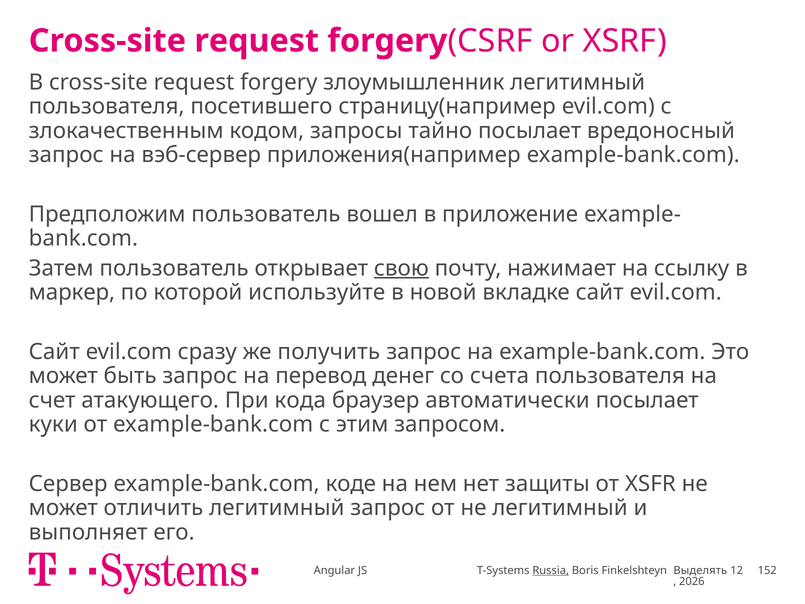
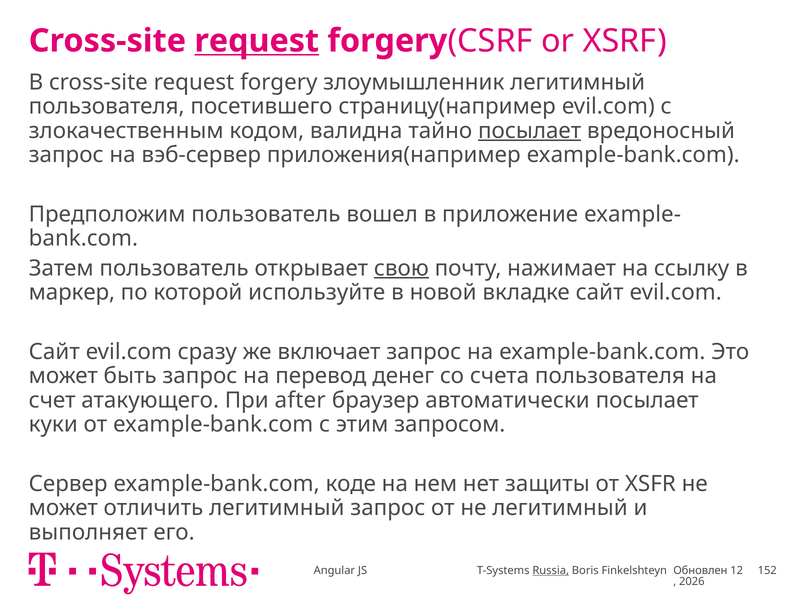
request at (257, 41) underline: none -> present
запросы: запросы -> валидна
посылает at (530, 131) underline: none -> present
получить: получить -> включает
кода: кода -> after
Выделять: Выделять -> Обновлен
